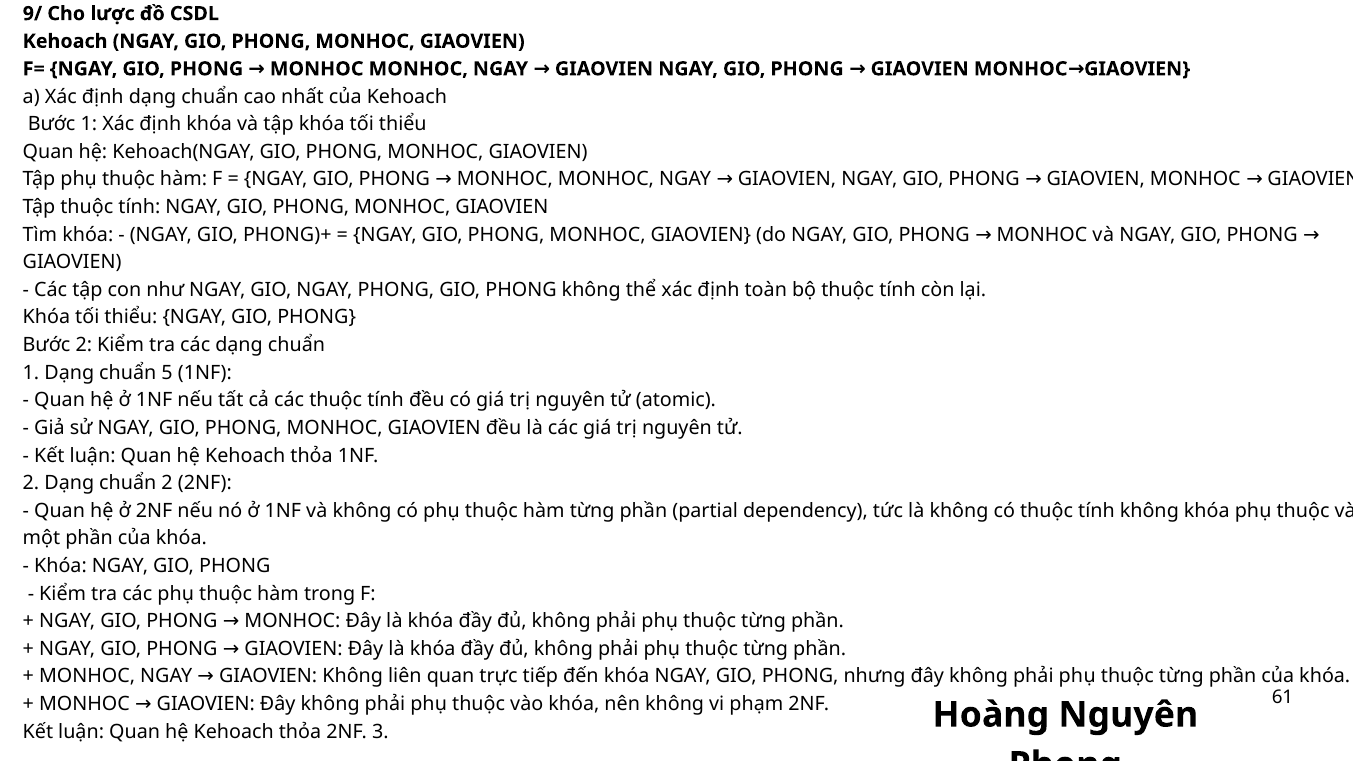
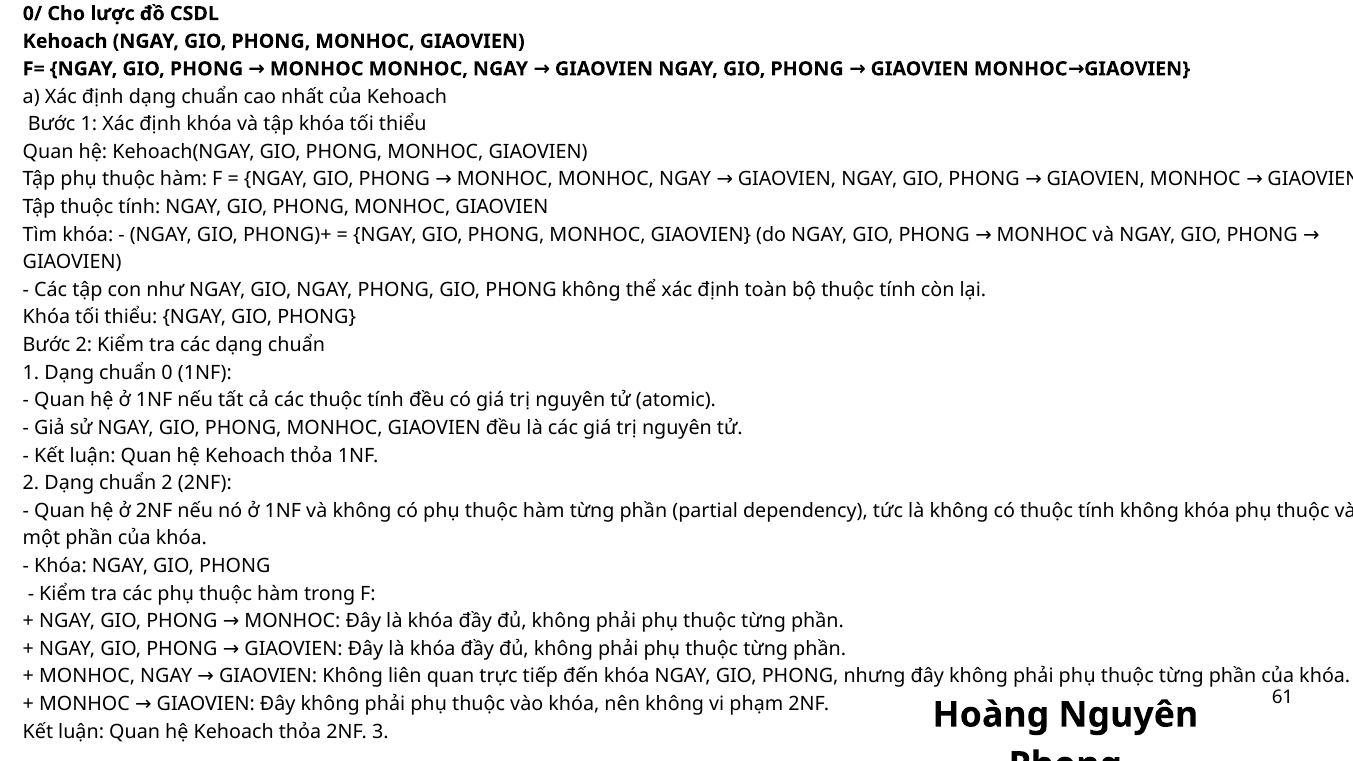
9/: 9/ -> 0/
5: 5 -> 0
